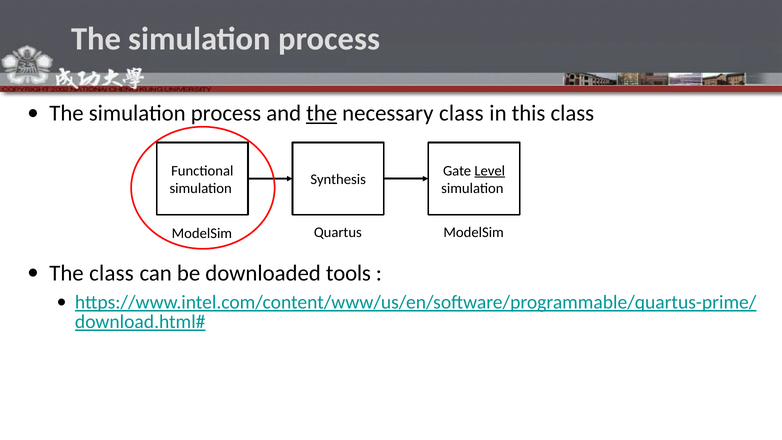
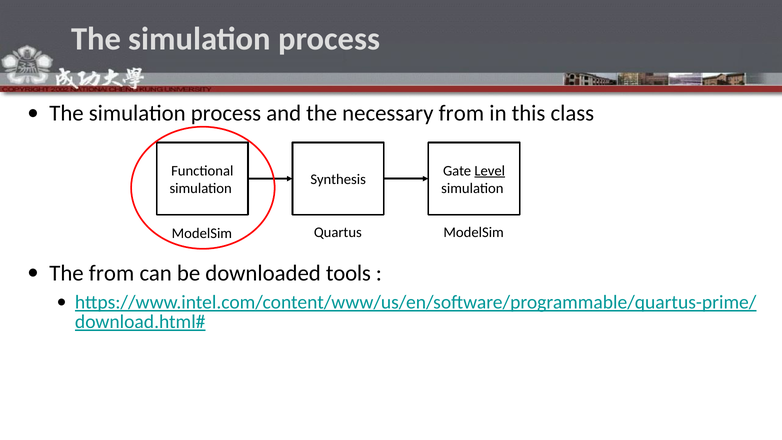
the at (322, 113) underline: present -> none
necessary class: class -> from
The class: class -> from
